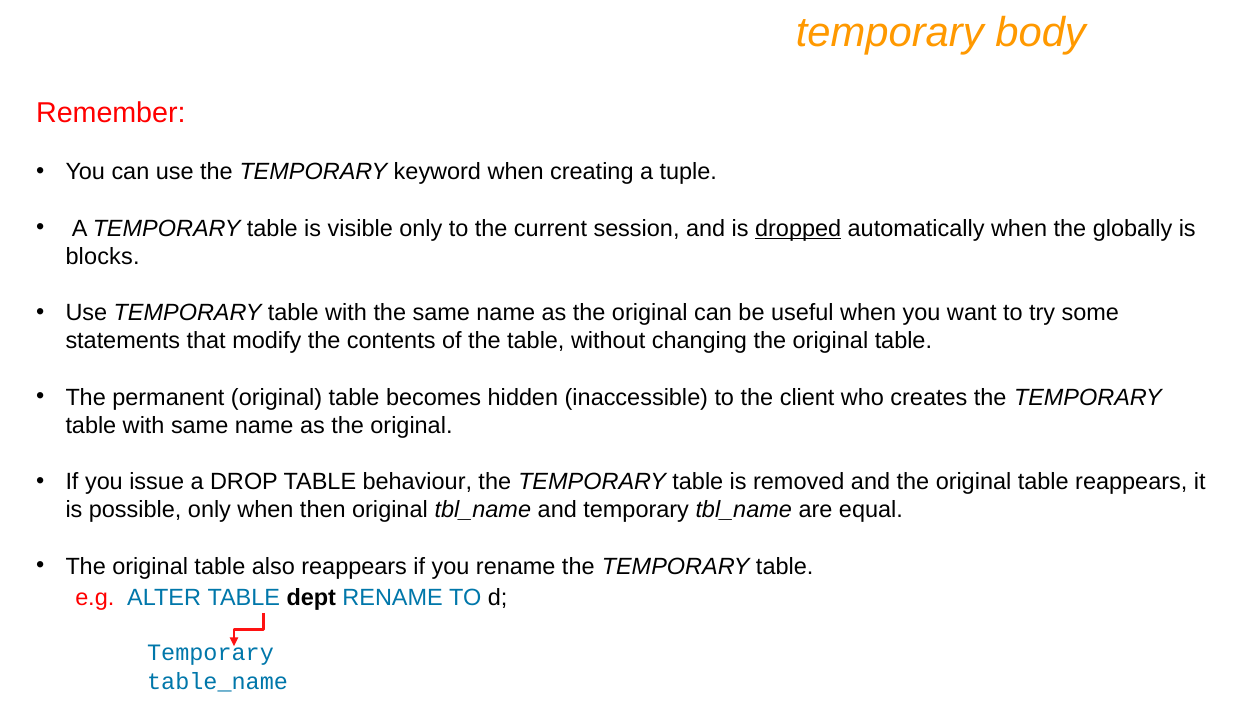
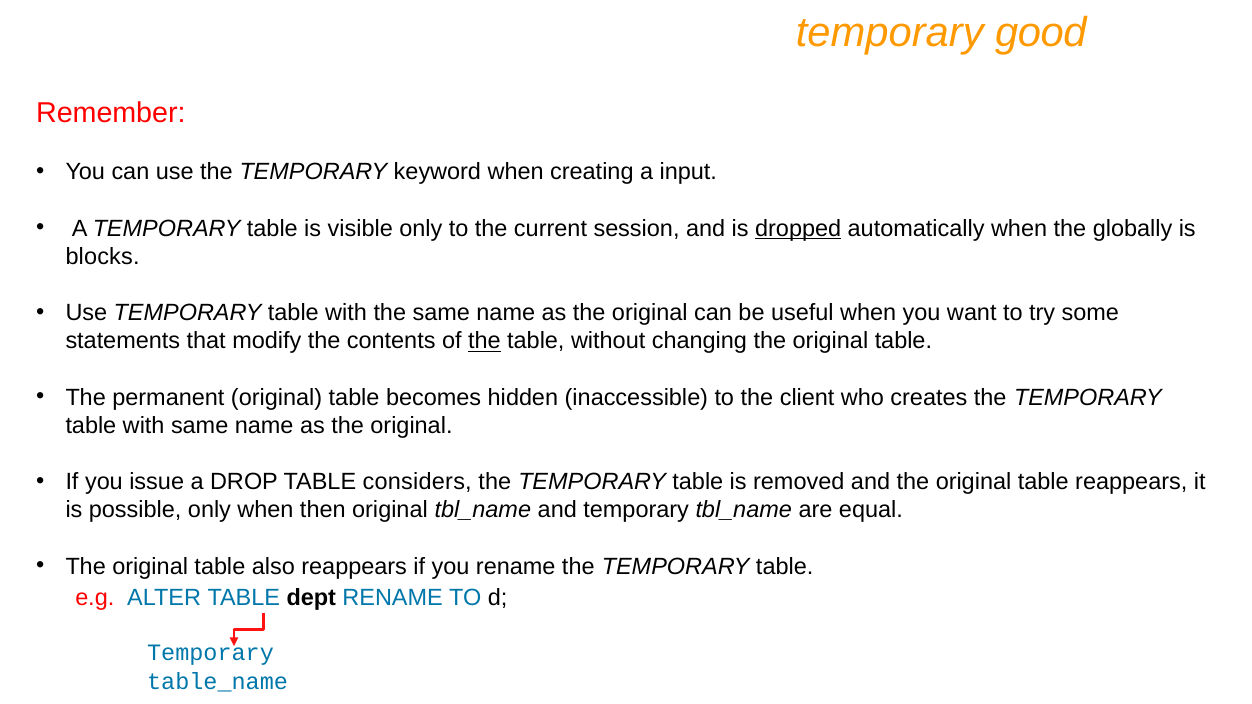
body: body -> good
tuple: tuple -> input
the at (484, 341) underline: none -> present
behaviour: behaviour -> considers
